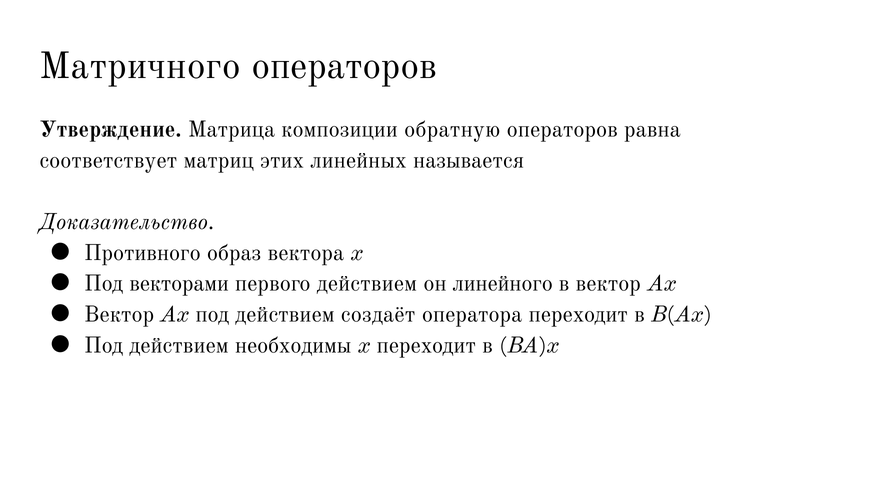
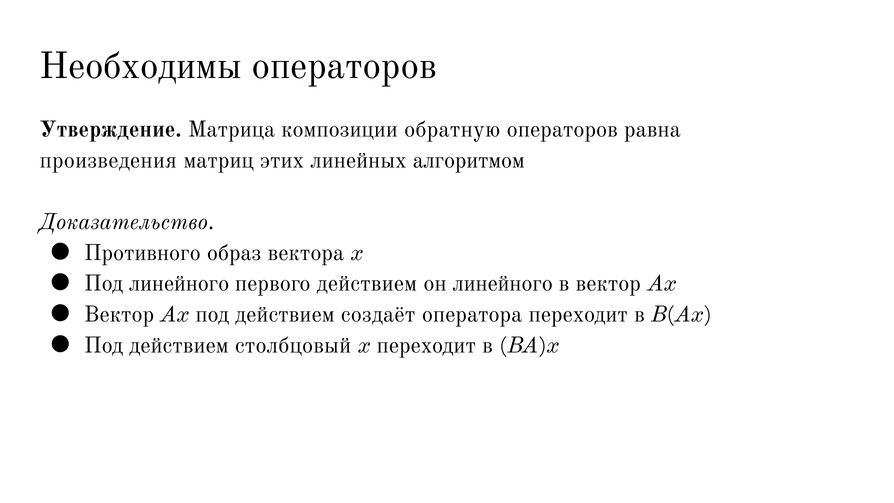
Матричного: Матричного -> Необходимы
соответствует: соответствует -> произведения
называется: называется -> алгоритмом
Под векторами: векторами -> линейного
необходимы: необходимы -> столбцовый
